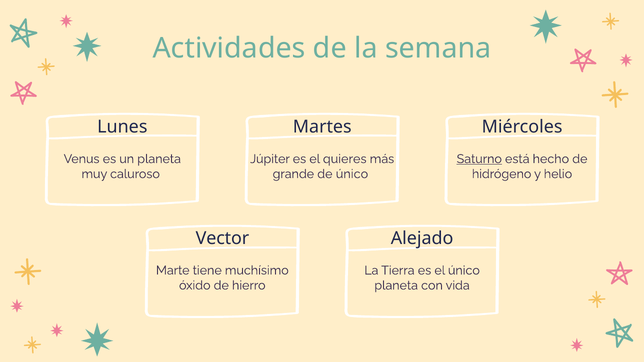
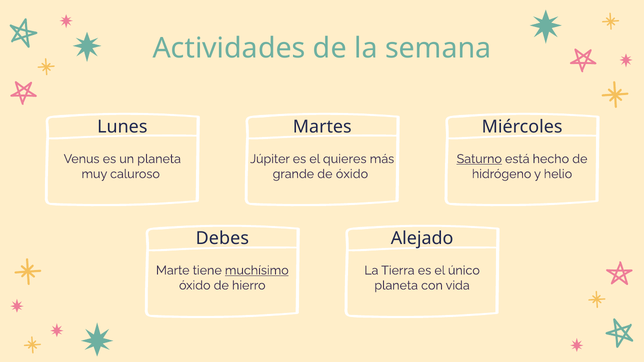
de único: único -> óxido
Vector: Vector -> Debes
muchísimo underline: none -> present
